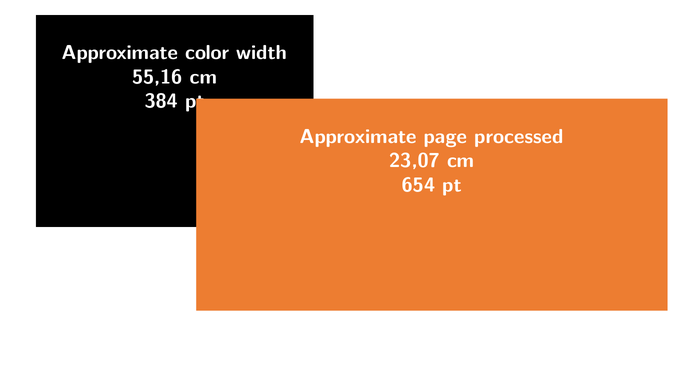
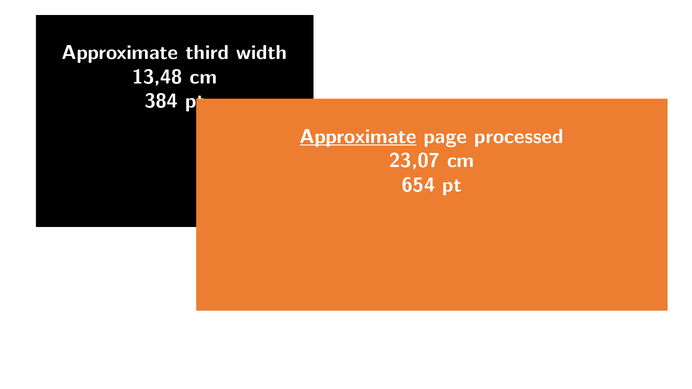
color: color -> third
55,16: 55,16 -> 13,48
Approximate at (358, 137) underline: none -> present
